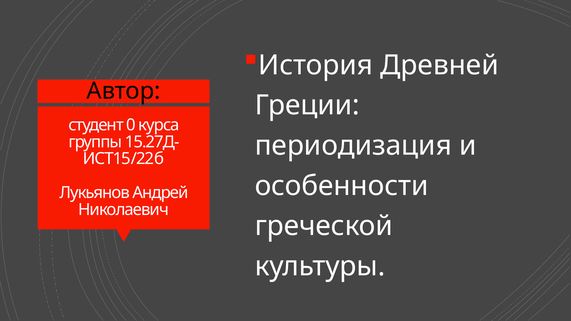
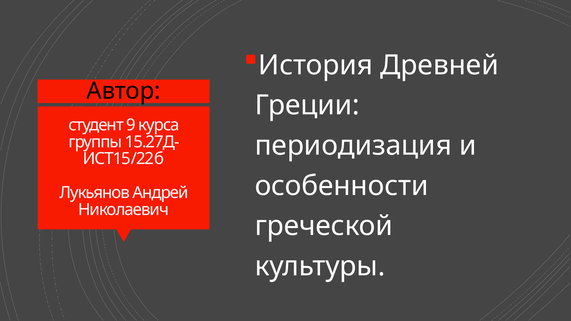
0: 0 -> 9
